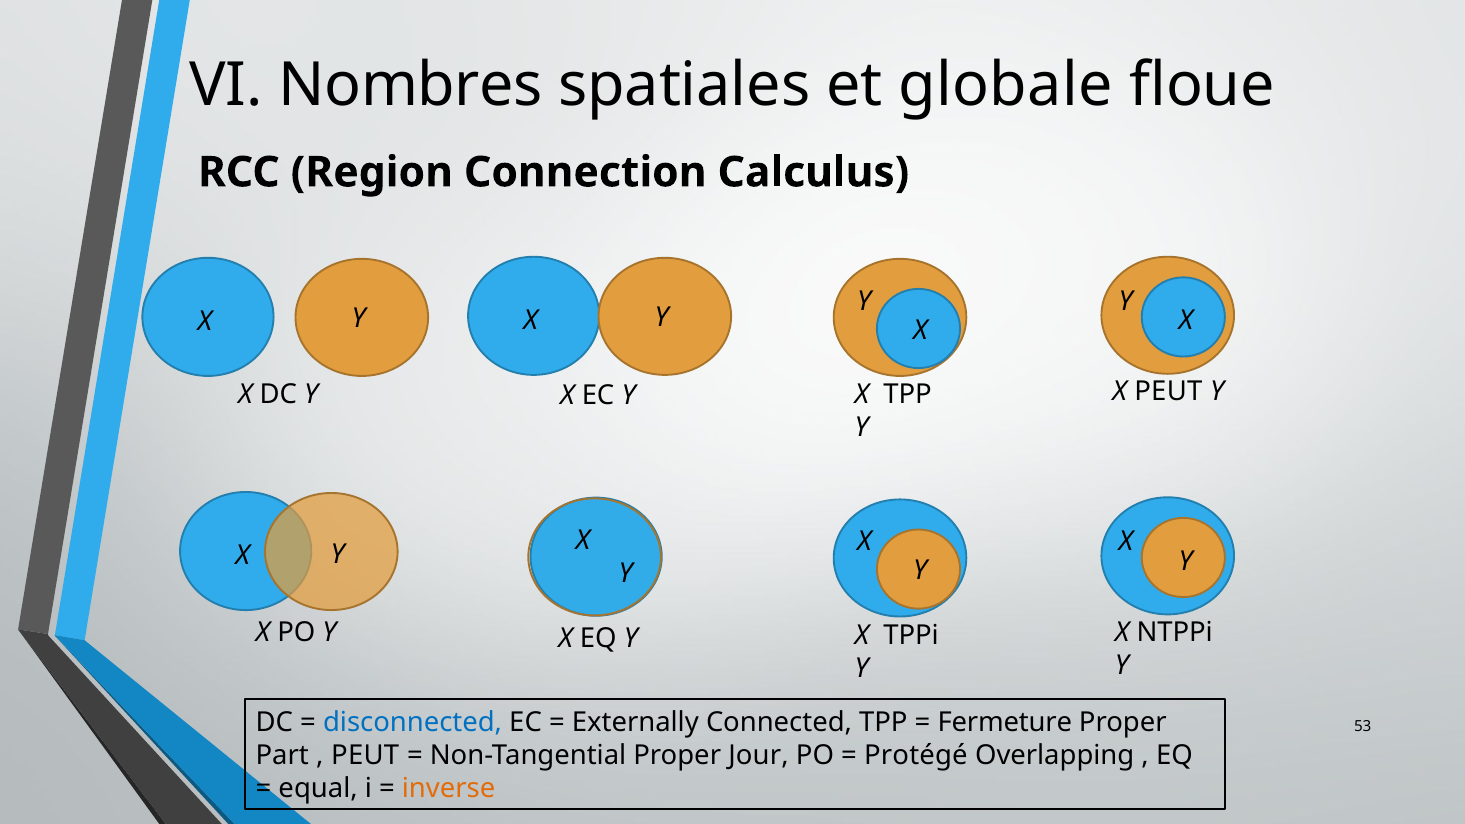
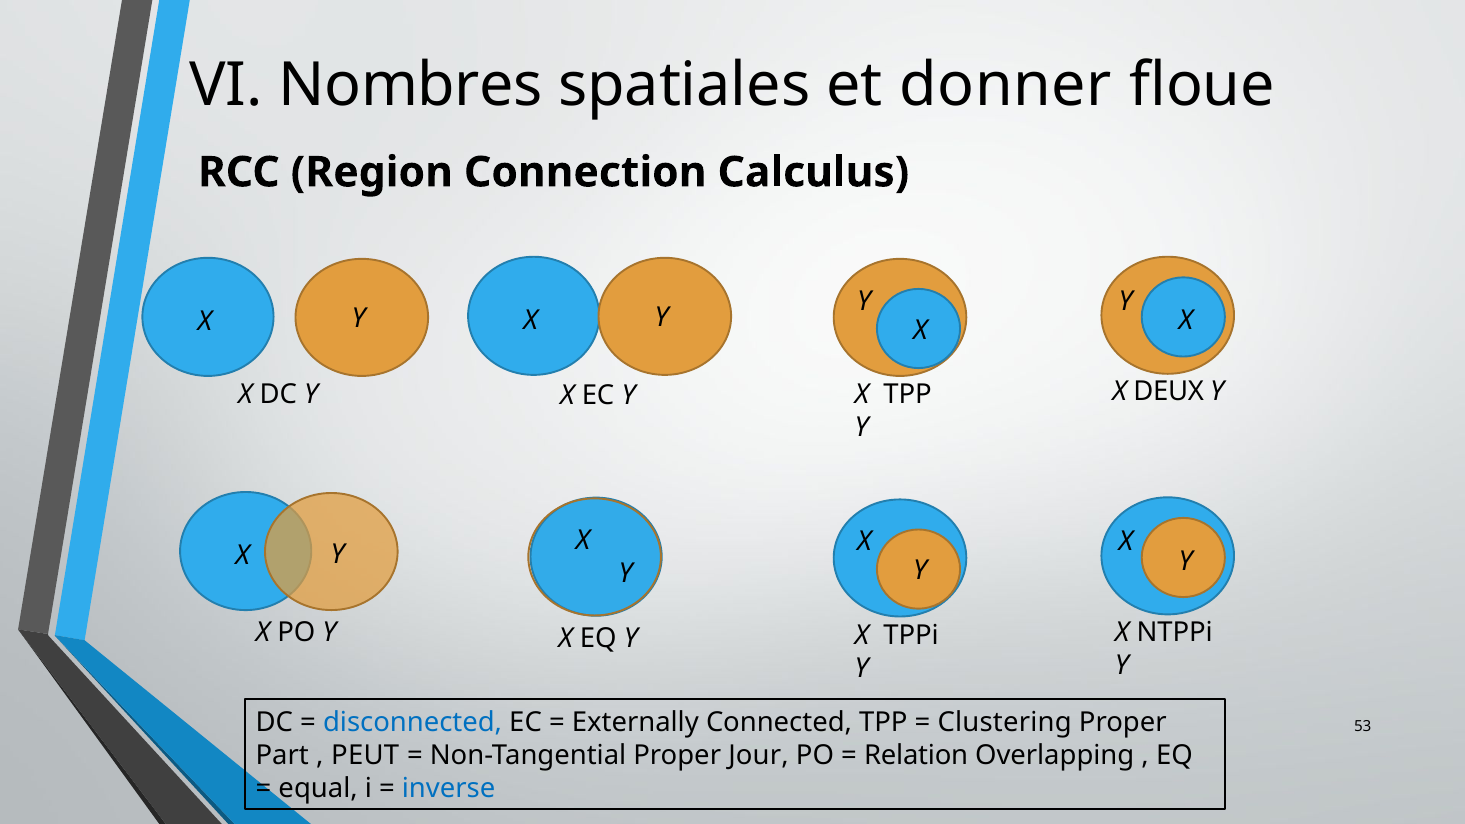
globale: globale -> donner
X PEUT: PEUT -> DEUX
Fermeture: Fermeture -> Clustering
Protégé: Protégé -> Relation
inverse colour: orange -> blue
